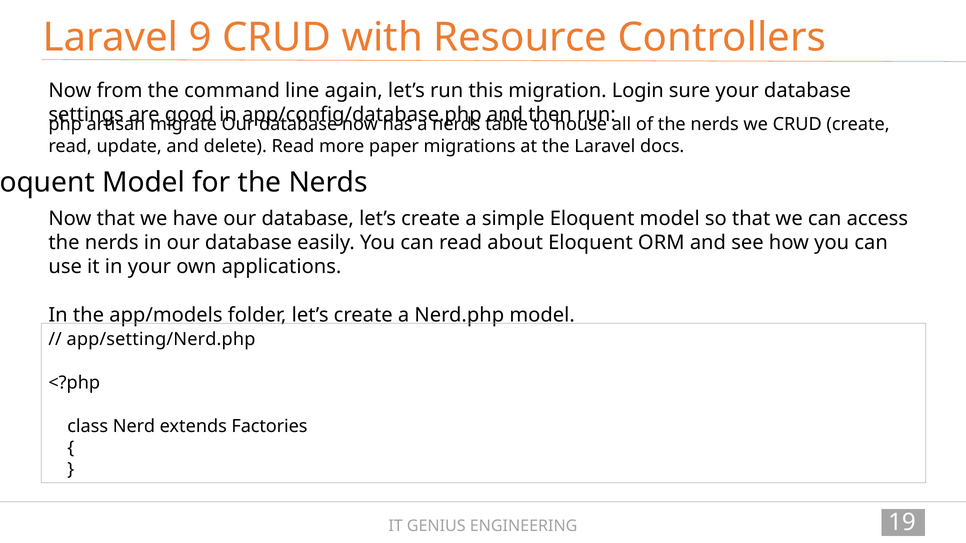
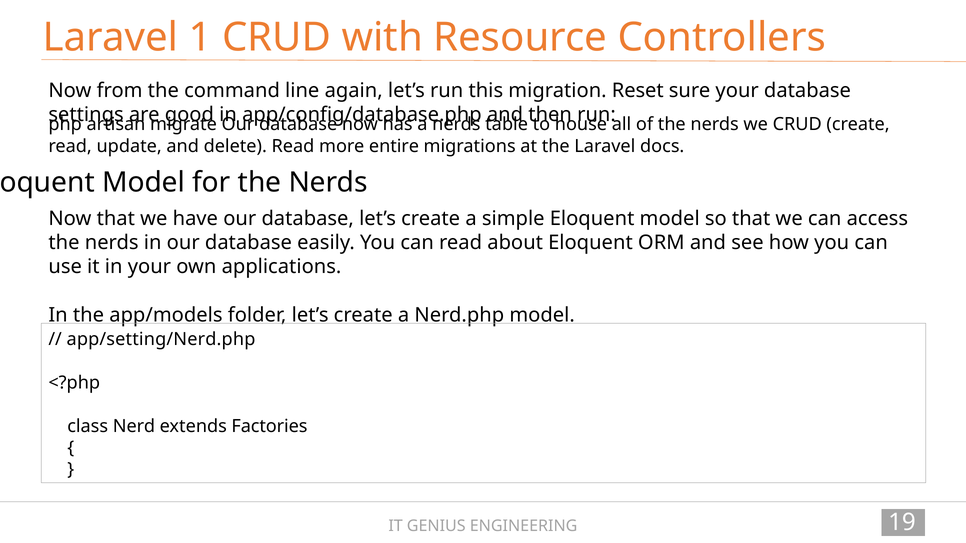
Laravel 9: 9 -> 1
Login: Login -> Reset
paper: paper -> entire
